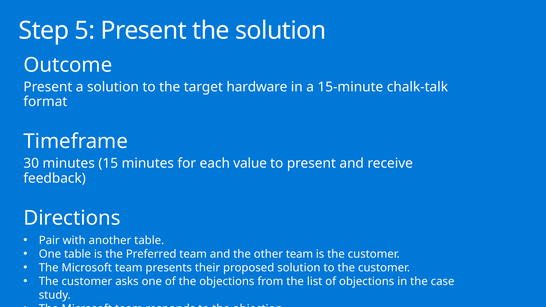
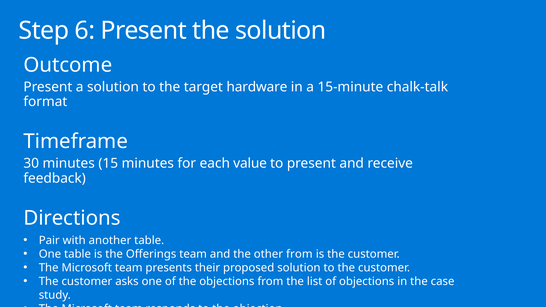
5: 5 -> 6
Preferred: Preferred -> Offerings
other team: team -> from
